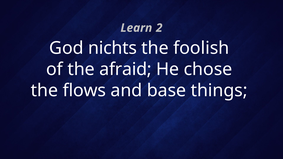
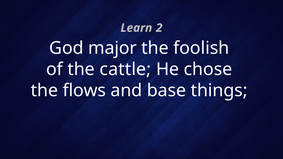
nichts: nichts -> major
afraid: afraid -> cattle
